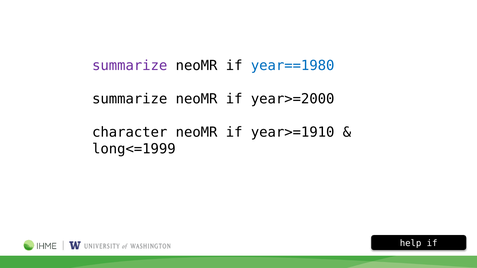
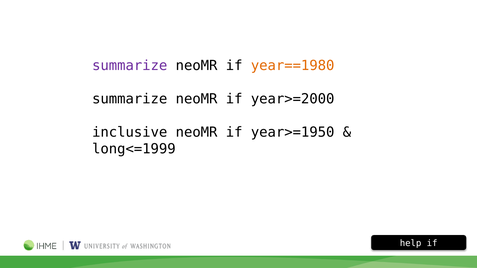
year==1980 colour: blue -> orange
character: character -> inclusive
year>=1910: year>=1910 -> year>=1950
